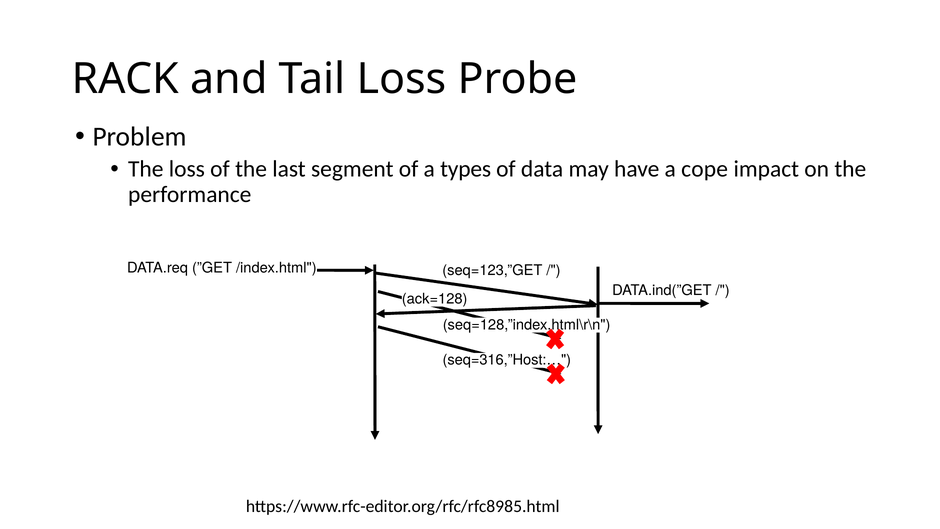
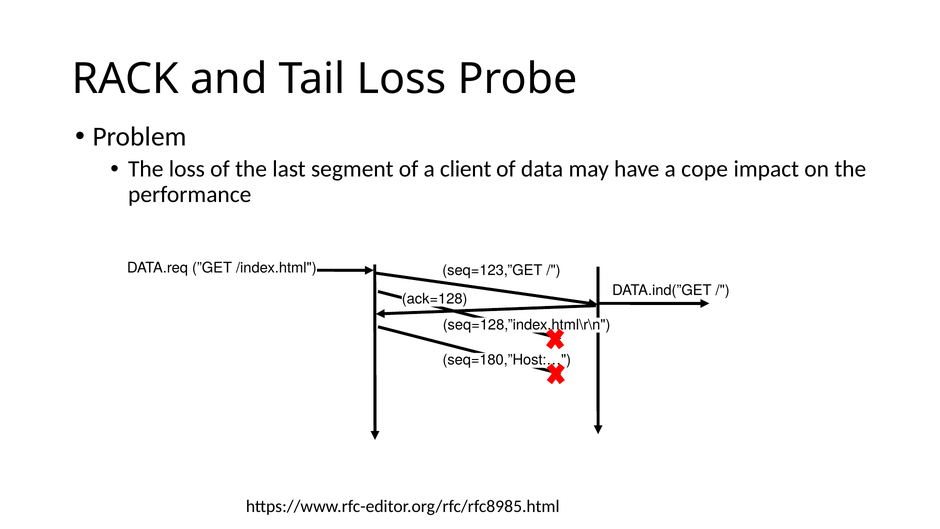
types: types -> client
seq=316,”Host:…: seq=316,”Host:… -> seq=180,”Host:…
